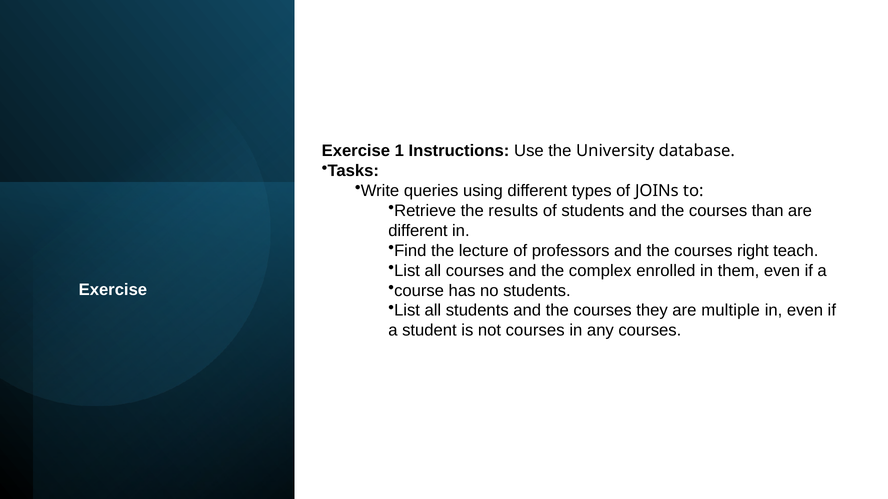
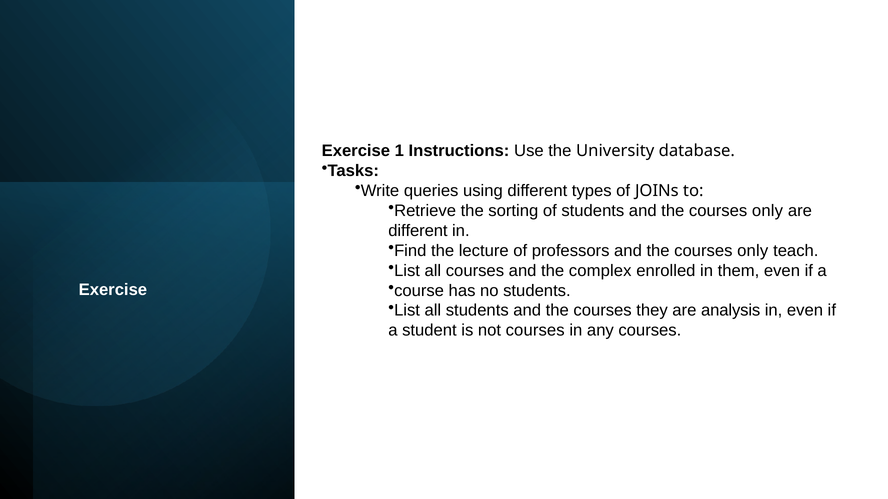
results: results -> sorting
than at (768, 211): than -> only
right at (753, 251): right -> only
multiple: multiple -> analysis
